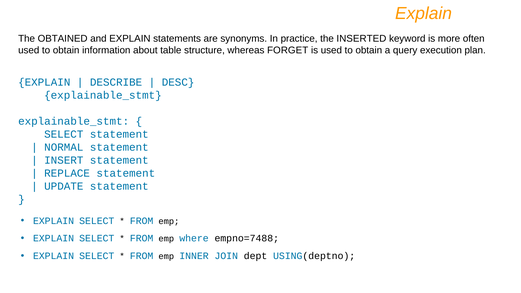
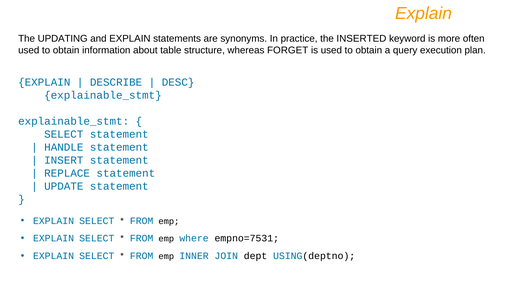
OBTAINED: OBTAINED -> UPDATING
NORMAL: NORMAL -> HANDLE
empno=7488: empno=7488 -> empno=7531
